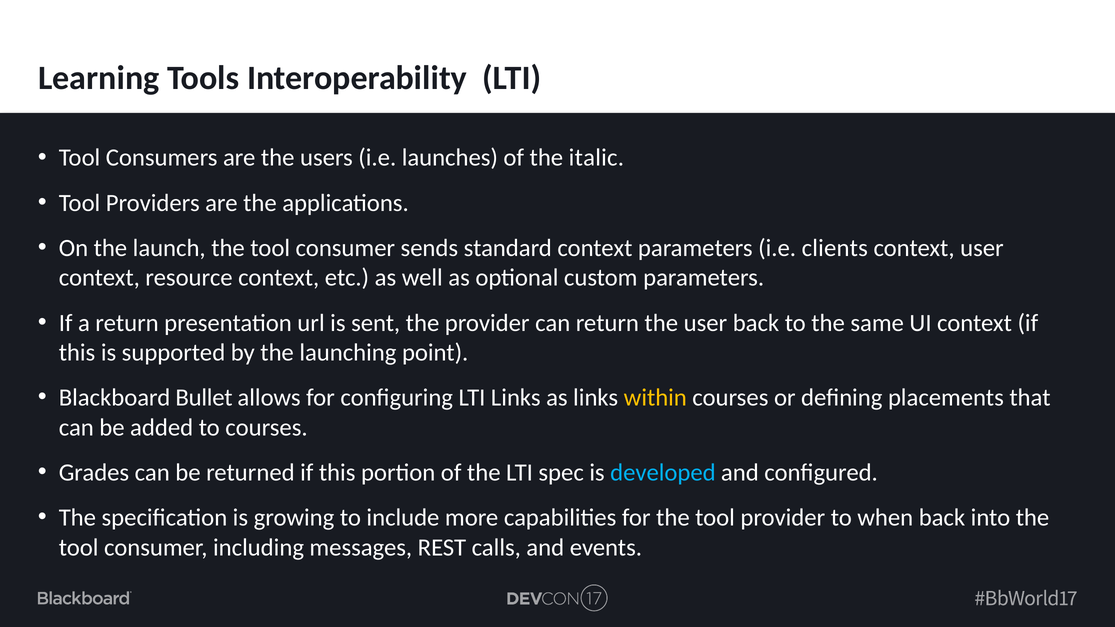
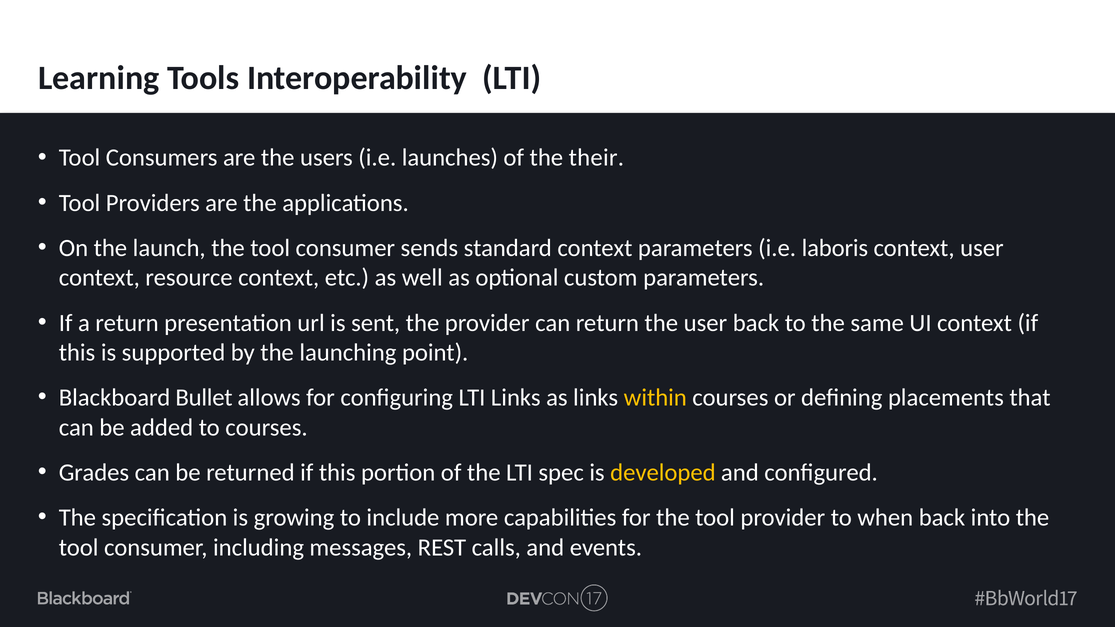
italic: italic -> their
clients: clients -> laboris
developed colour: light blue -> yellow
